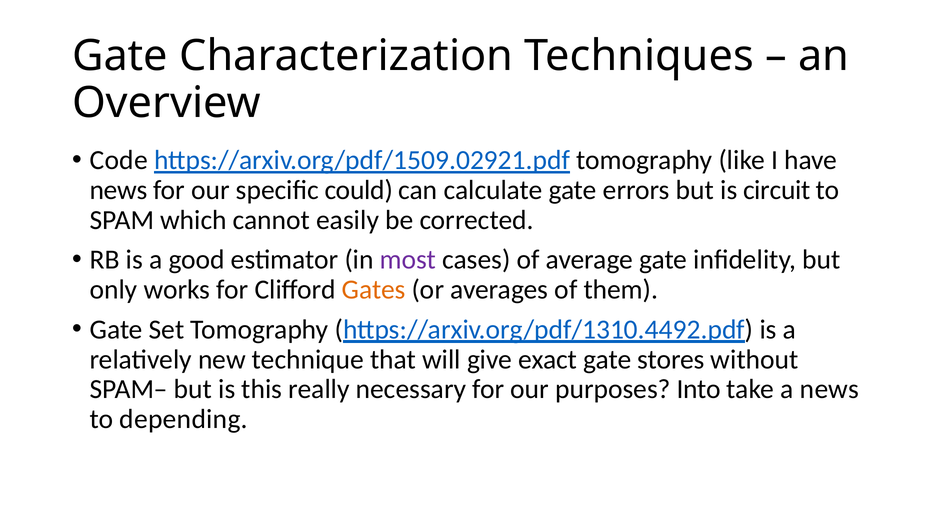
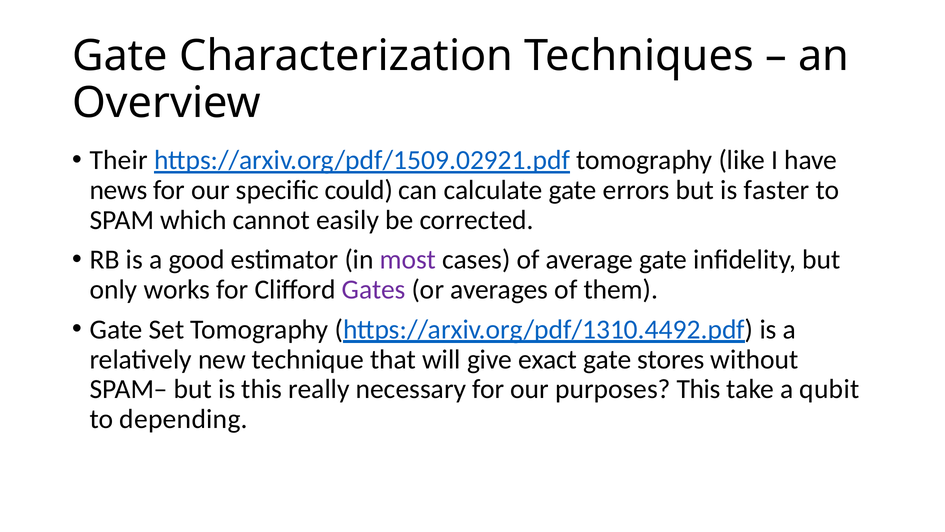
Code: Code -> Their
circuit: circuit -> faster
Gates colour: orange -> purple
purposes Into: Into -> This
a news: news -> qubit
